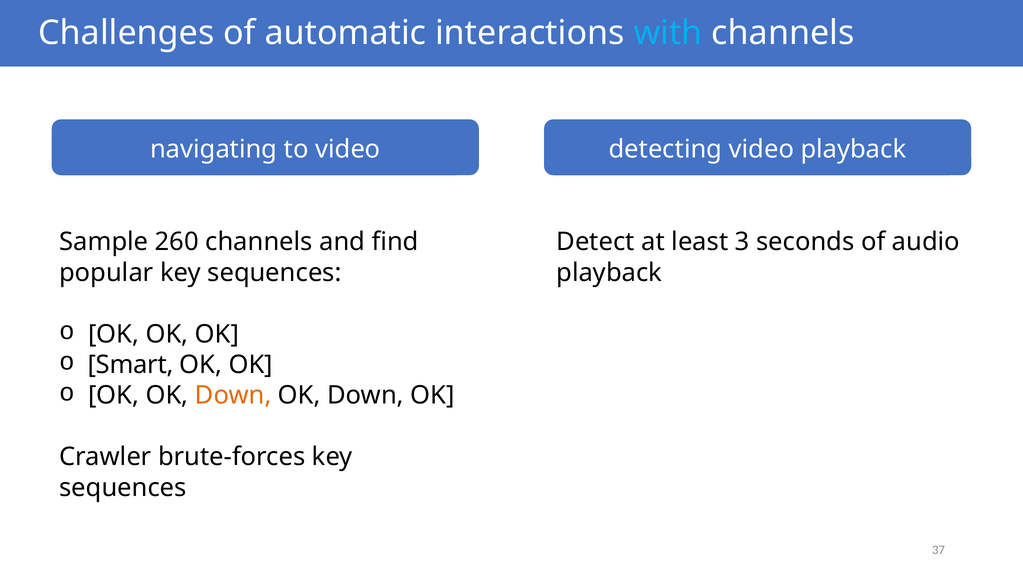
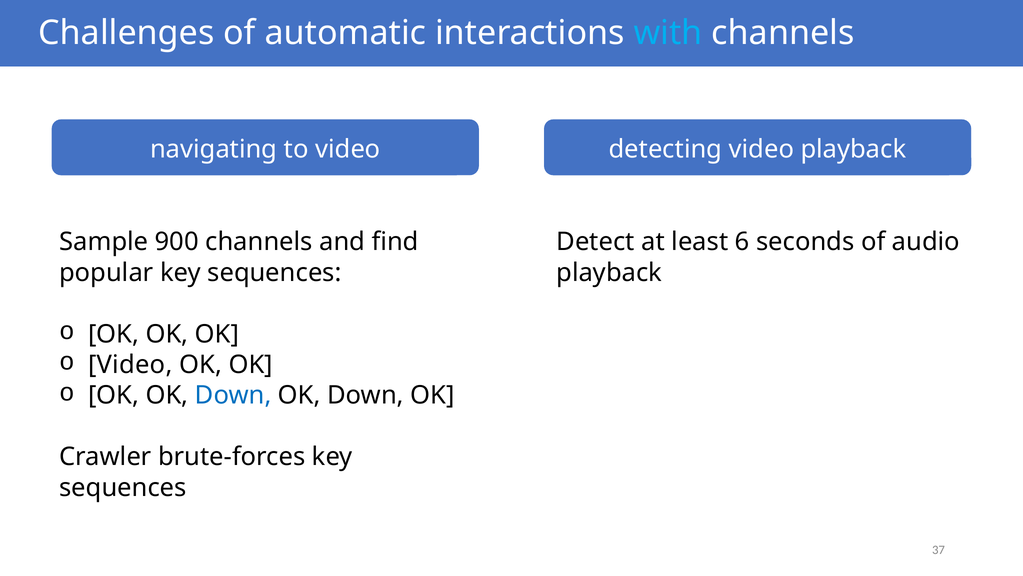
260: 260 -> 900
3: 3 -> 6
Smart at (131, 364): Smart -> Video
Down at (233, 395) colour: orange -> blue
